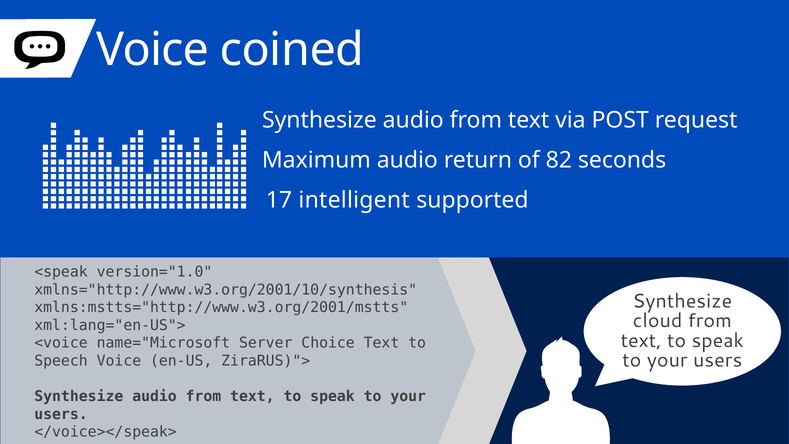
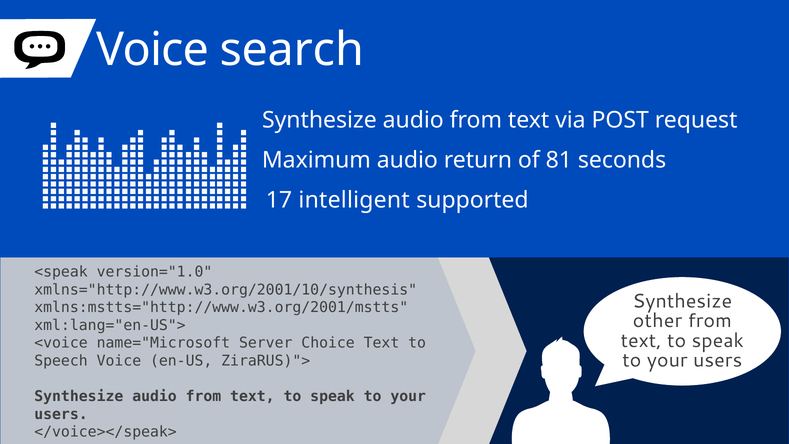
coined: coined -> search
82: 82 -> 81
cloud: cloud -> other
